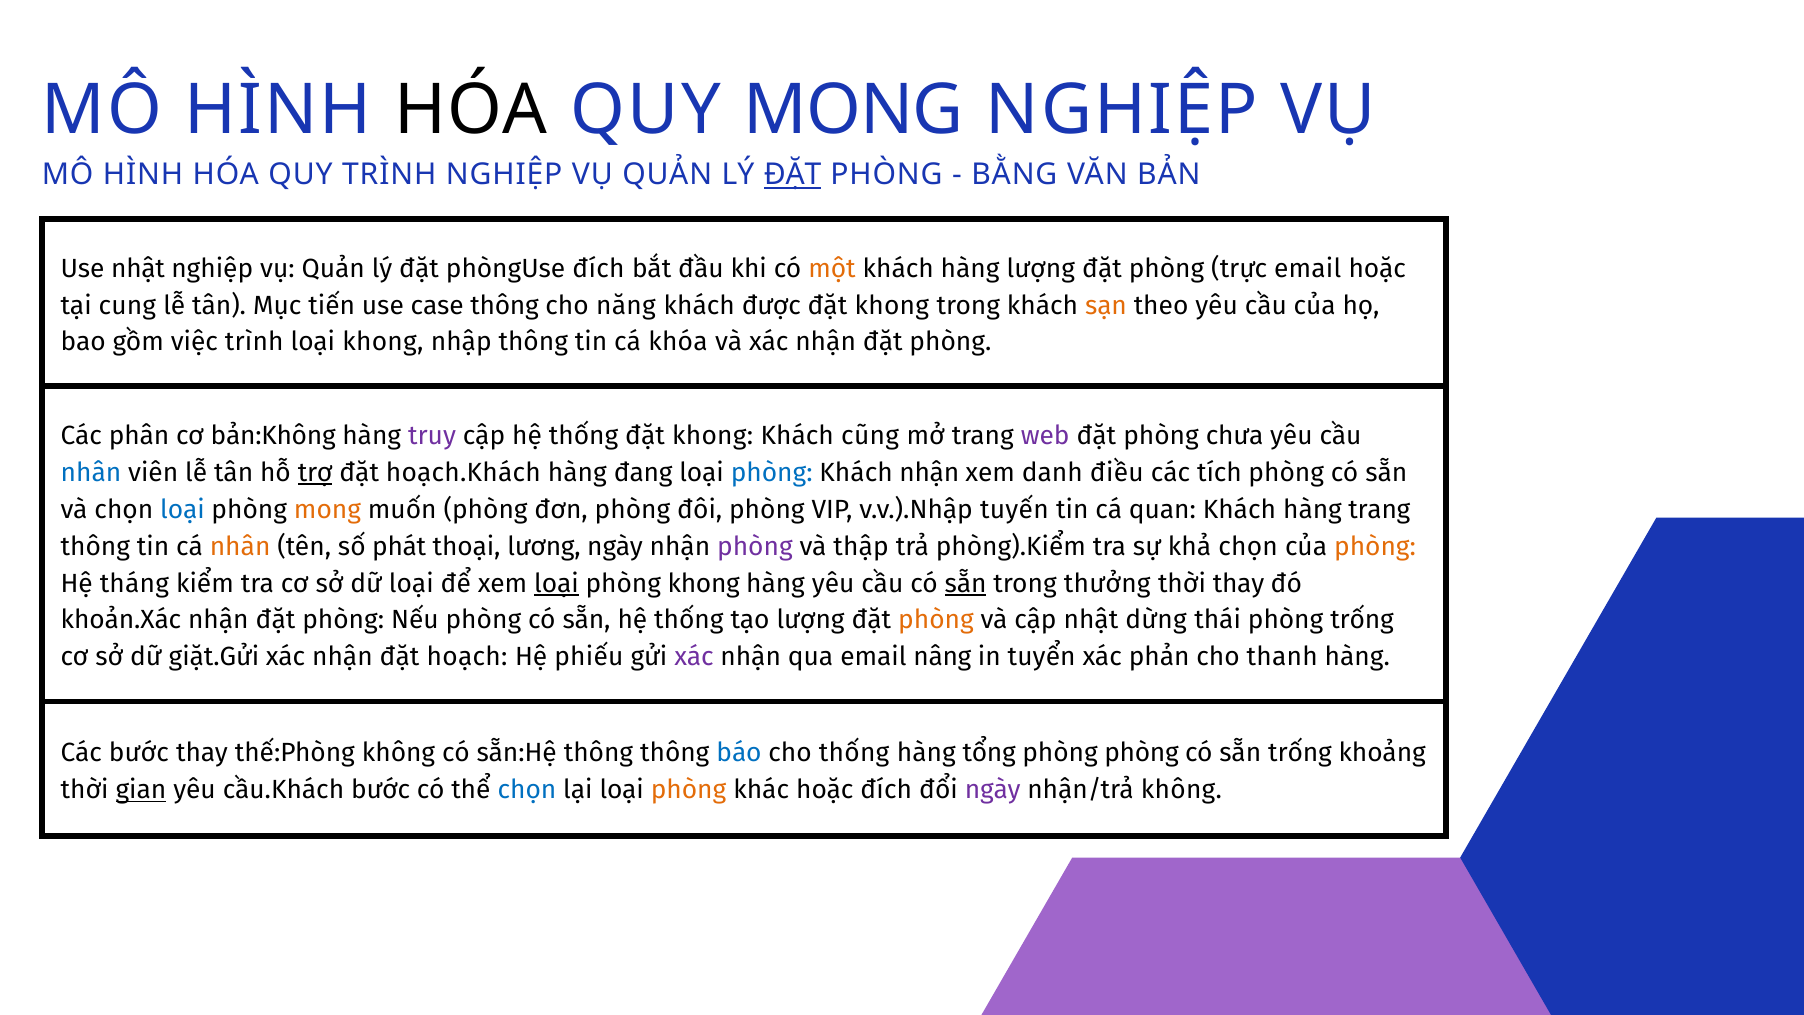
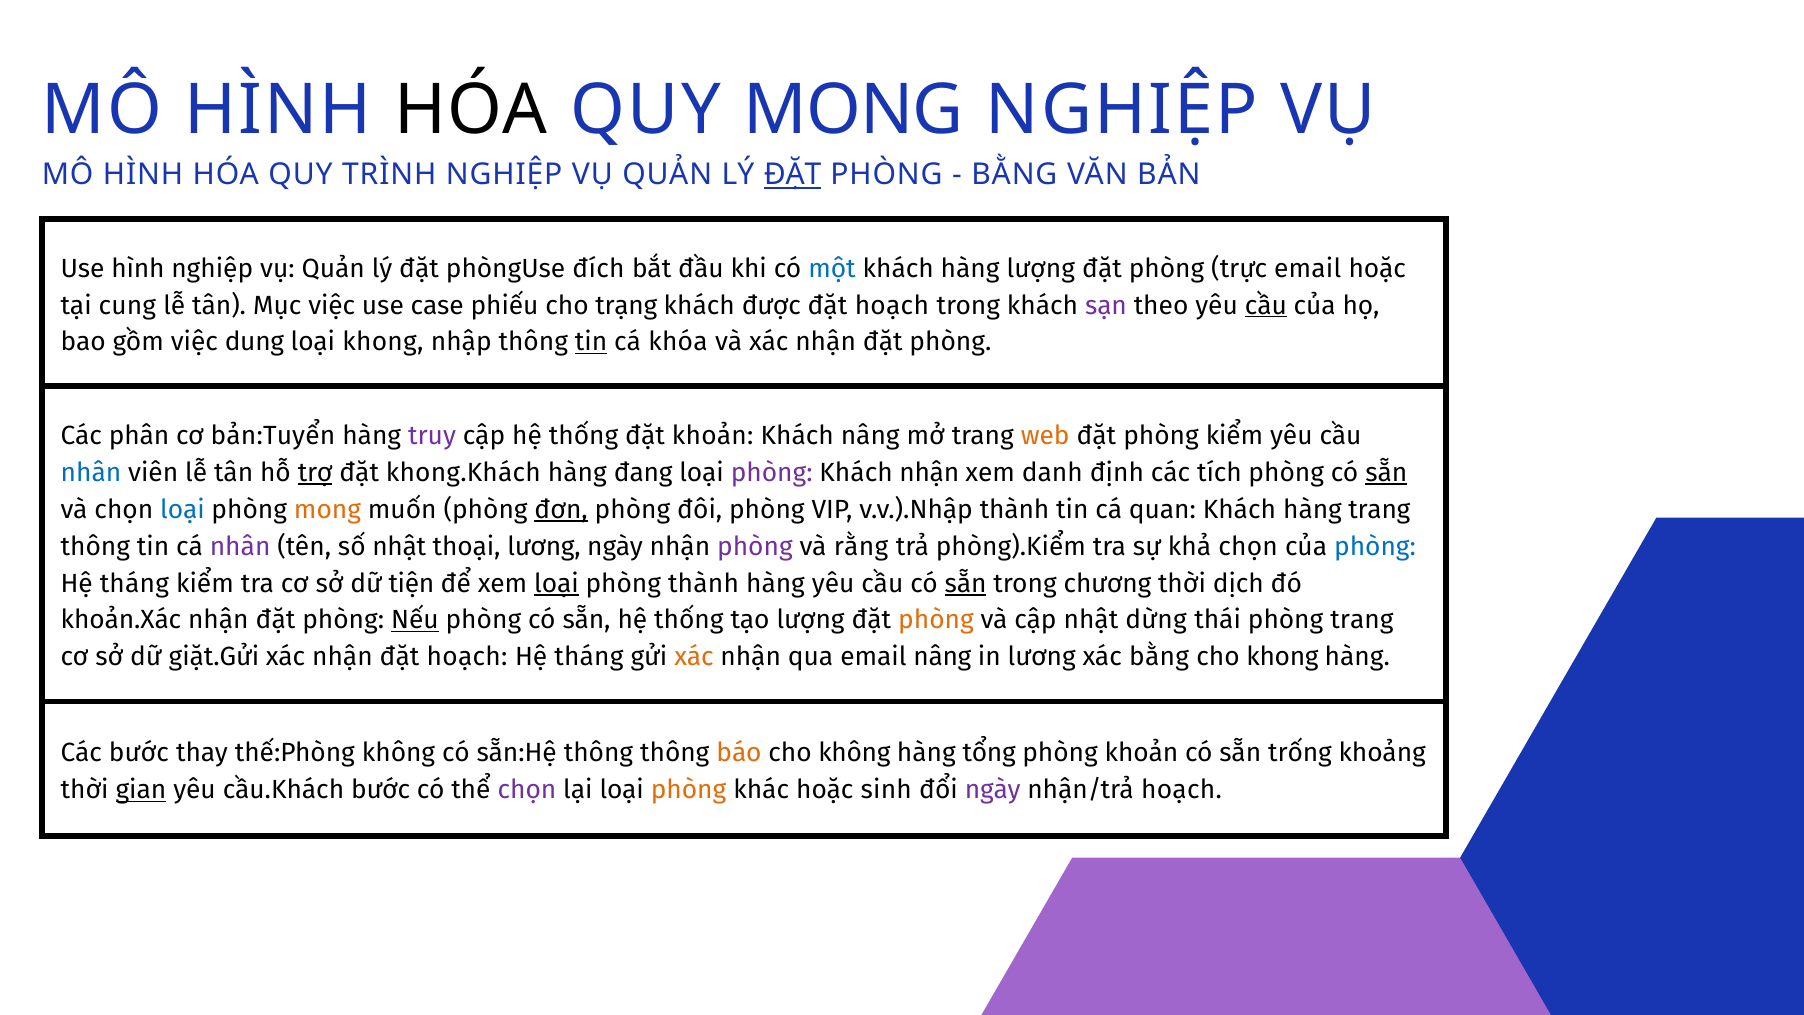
Use nhật: nhật -> hình
một colour: orange -> blue
Mục tiến: tiến -> việc
case thông: thông -> phiếu
năng: năng -> trạng
khong at (892, 305): khong -> hoạch
sạn colour: orange -> purple
cầu at (1266, 305) underline: none -> present
việc trình: trình -> dung
tin at (591, 342) underline: none -> present
bản:Không: bản:Không -> bản:Tuyển
thống đặt khong: khong -> khoản
Khách cũng: cũng -> nâng
web colour: purple -> orange
phòng chưa: chưa -> kiểm
hoạch.Khách: hoạch.Khách -> khong.Khách
phòng at (772, 473) colour: blue -> purple
điều: điều -> định
sẵn at (1386, 473) underline: none -> present
đơn underline: none -> present
v.v.).Nhập tuyến: tuyến -> thành
nhân at (240, 546) colour: orange -> purple
số phát: phát -> nhật
thập: thập -> rằng
phòng at (1375, 546) colour: orange -> blue
dữ loại: loại -> tiện
phòng khong: khong -> thành
thưởng: thưởng -> chương
thời thay: thay -> dịch
Nếu underline: none -> present
phòng trống: trống -> trang
phiếu at (589, 657): phiếu -> tháng
xác at (694, 657) colour: purple -> orange
in tuyển: tuyển -> lương
xác phản: phản -> bằng
cho thanh: thanh -> khong
báo colour: blue -> orange
cho thống: thống -> không
phòng phòng: phòng -> khoản
chọn at (527, 790) colour: blue -> purple
hoặc đích: đích -> sinh
nhận/trả không: không -> hoạch
